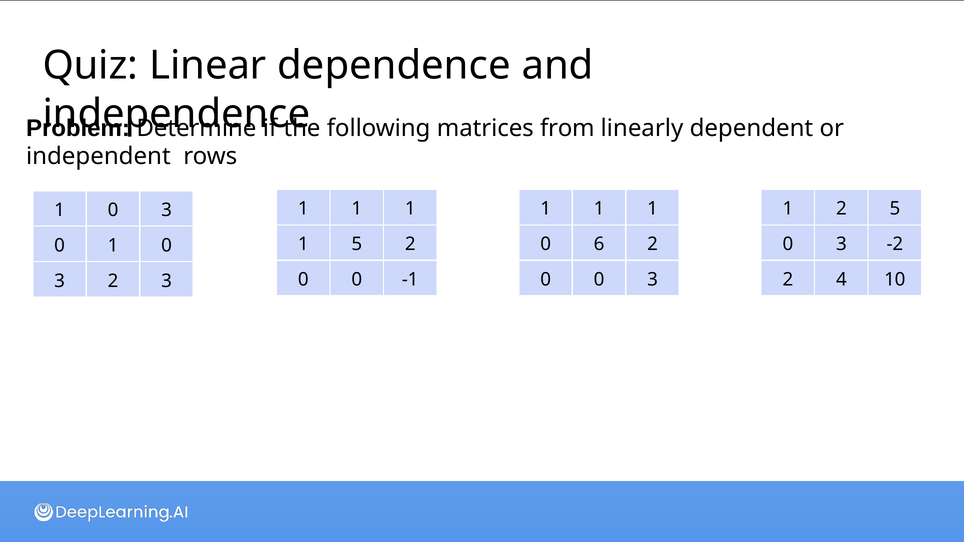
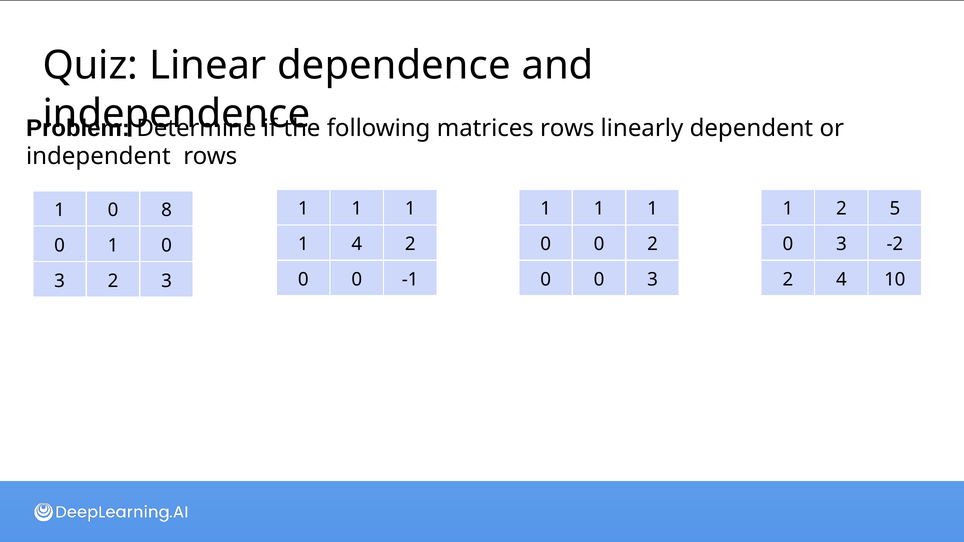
matrices from: from -> rows
3 at (167, 210): 3 -> 8
1 5: 5 -> 4
6 at (599, 244): 6 -> 0
